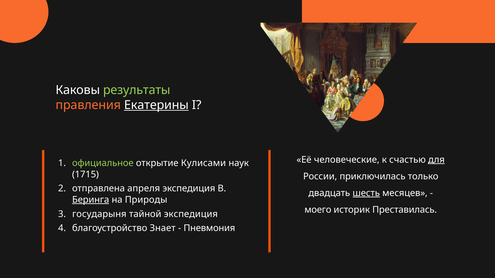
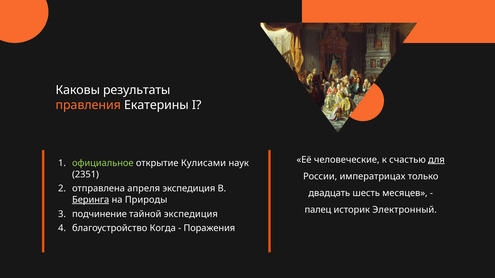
результаты colour: light green -> white
Екатерины underline: present -> none
1715: 1715 -> 2351
приключилась: приключилась -> императрицах
шесть underline: present -> none
моего: моего -> палец
Преставилась: Преставилась -> Электронный
государыня: государыня -> подчинение
Знает: Знает -> Когда
Пневмония: Пневмония -> Поражения
